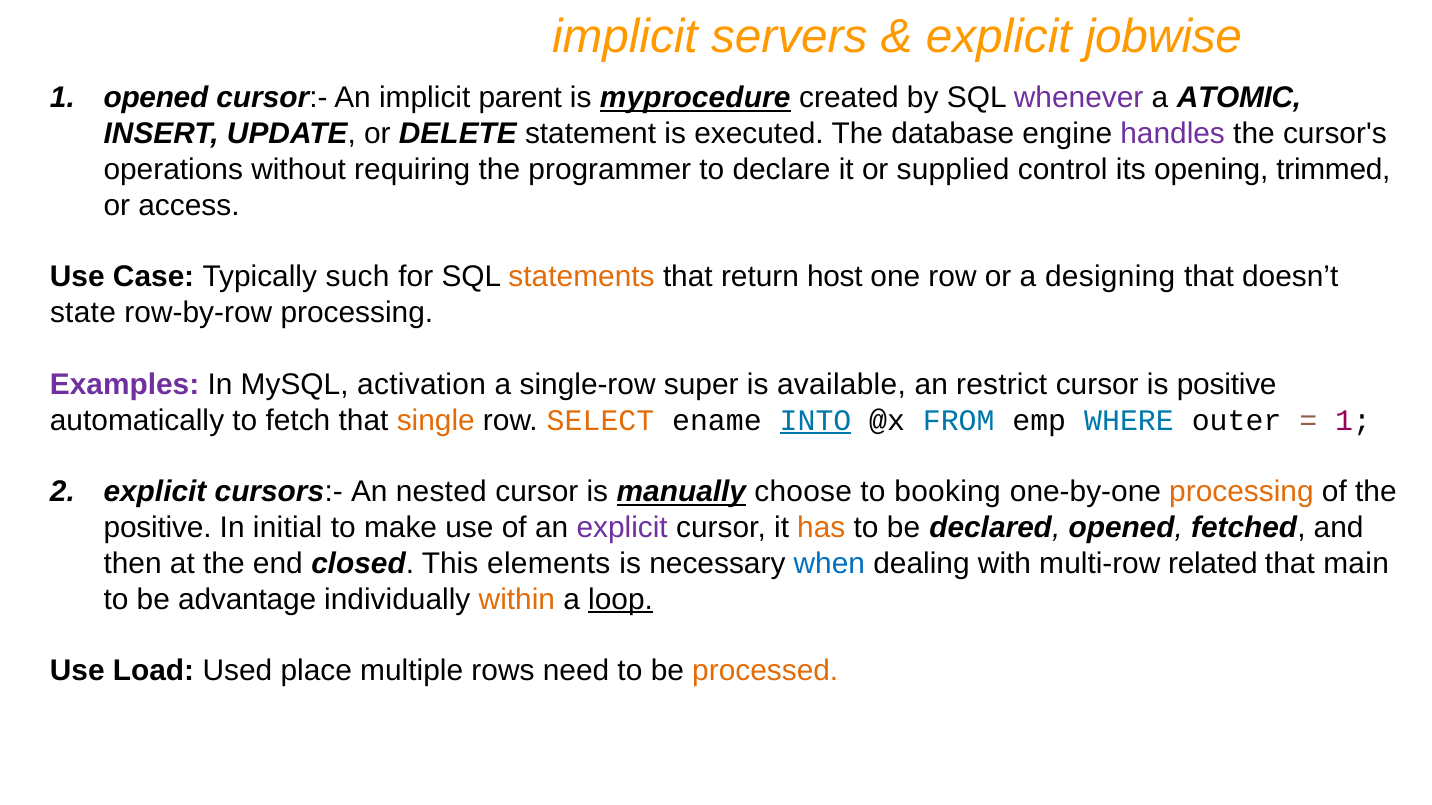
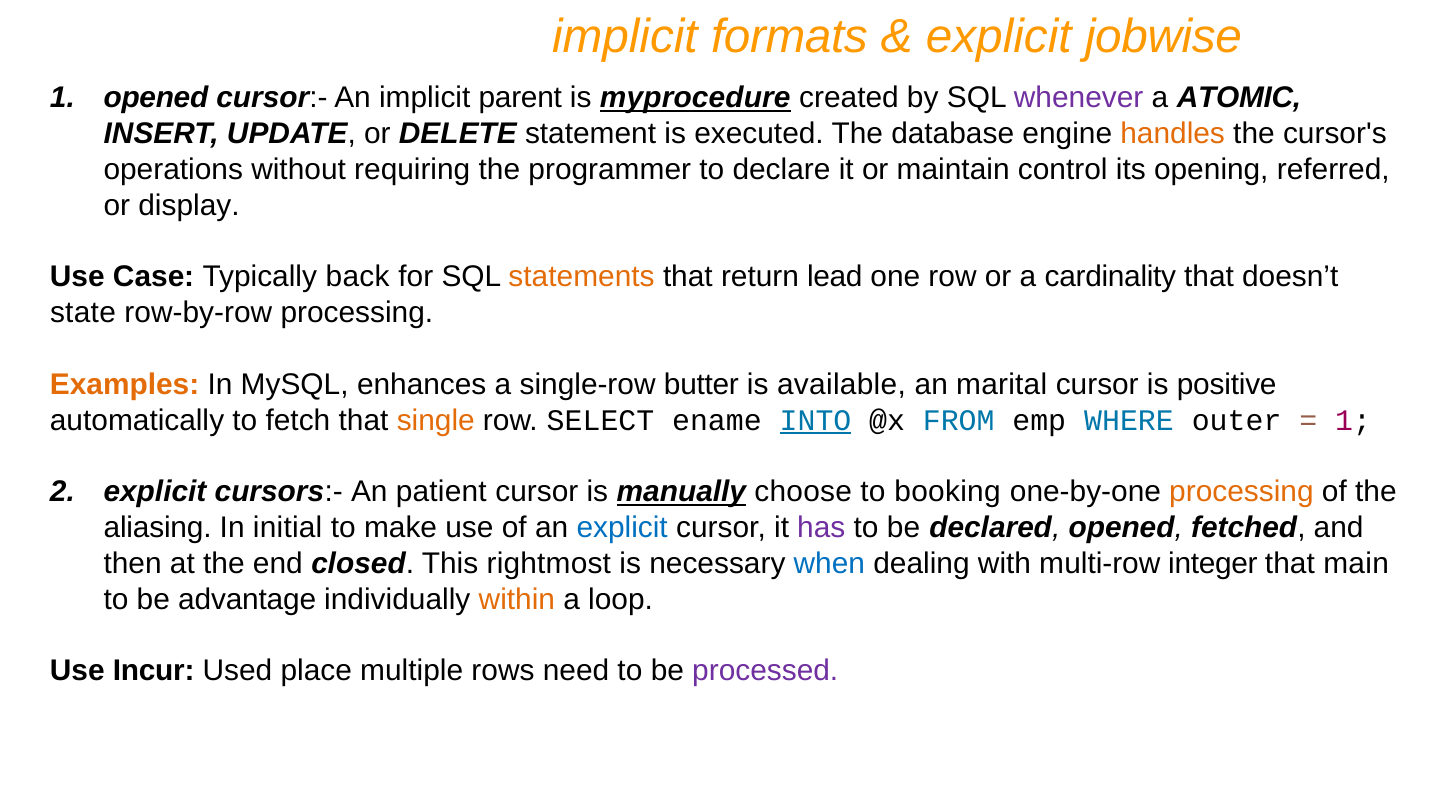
servers: servers -> formats
handles colour: purple -> orange
supplied: supplied -> maintain
trimmed: trimmed -> referred
access: access -> display
such: such -> back
host: host -> lead
designing: designing -> cardinality
Examples colour: purple -> orange
activation: activation -> enhances
super: super -> butter
restrict: restrict -> marital
SELECT colour: orange -> black
nested: nested -> patient
positive at (158, 528): positive -> aliasing
explicit at (622, 528) colour: purple -> blue
has colour: orange -> purple
elements: elements -> rightmost
related: related -> integer
loop underline: present -> none
Load: Load -> Incur
processed colour: orange -> purple
